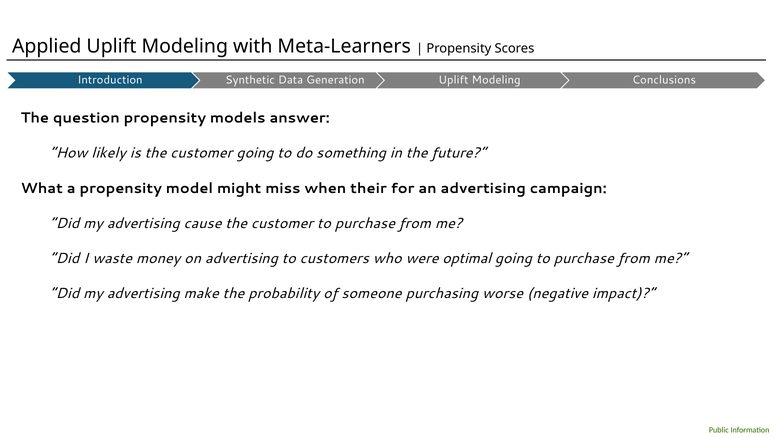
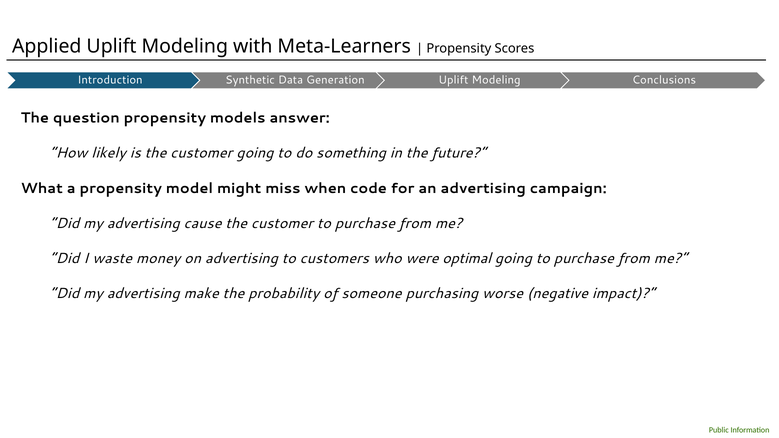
their: their -> code
